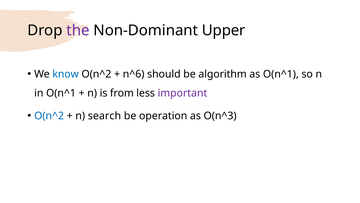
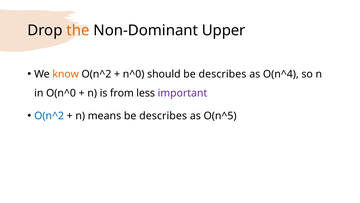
the colour: purple -> orange
know colour: blue -> orange
n^6: n^6 -> n^0
should be algorithm: algorithm -> describes
as O(n^1: O(n^1 -> O(n^4
in O(n^1: O(n^1 -> O(n^0
search: search -> means
operation at (163, 116): operation -> describes
O(n^3: O(n^3 -> O(n^5
